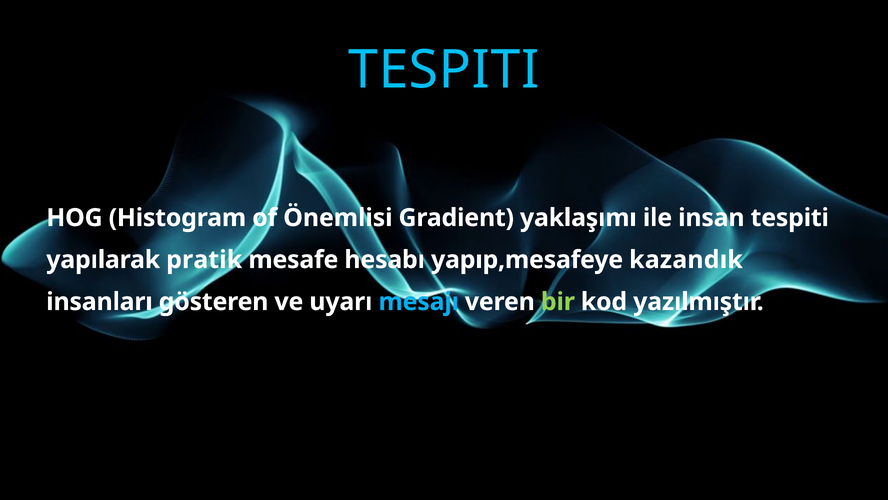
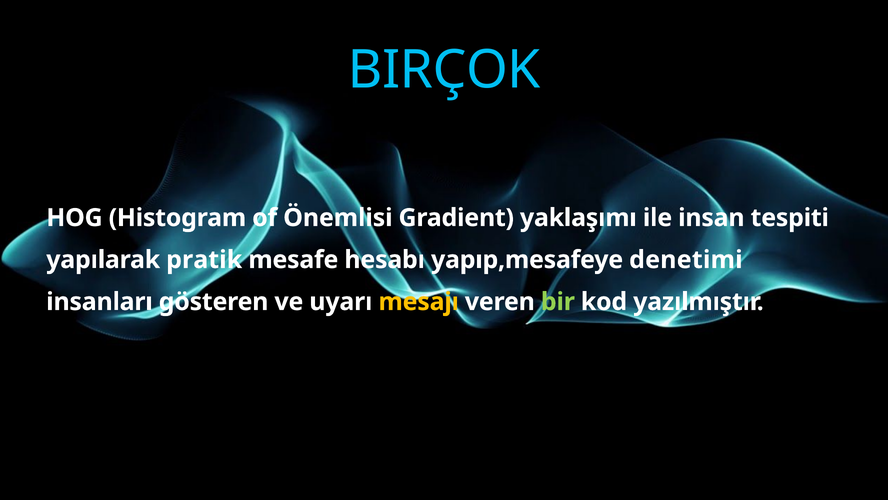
TESPITI at (444, 70): TESPITI -> BIRÇOK
kazandık: kazandık -> denetimi
mesajı colour: light blue -> yellow
